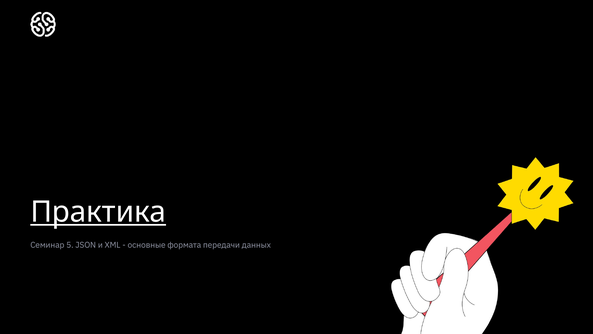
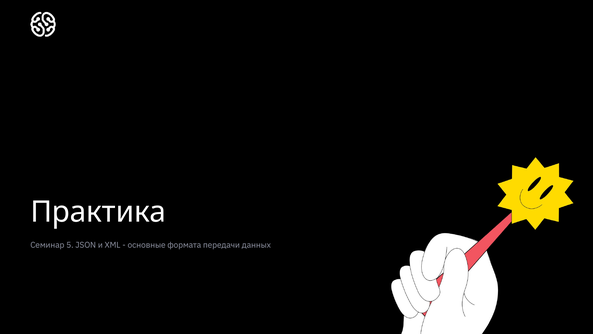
Практика underline: present -> none
